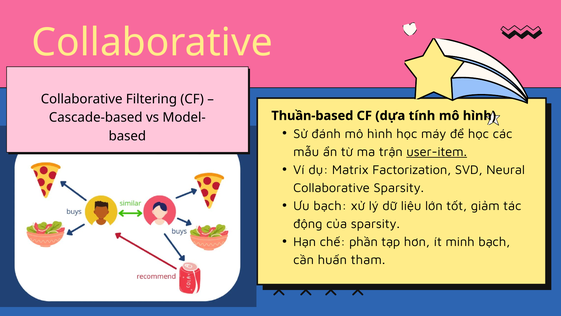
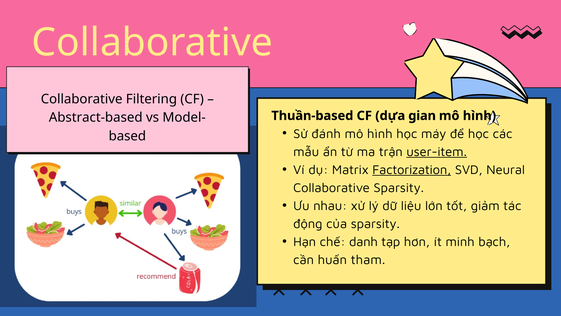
tính: tính -> gian
Cascade-based: Cascade-based -> Abstract-based
Factorization underline: none -> present
Ưu bạch: bạch -> nhau
phần: phần -> danh
